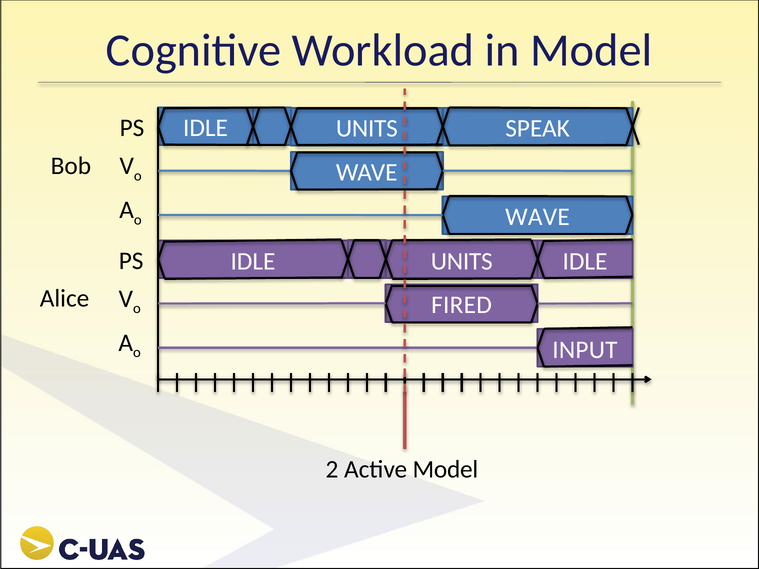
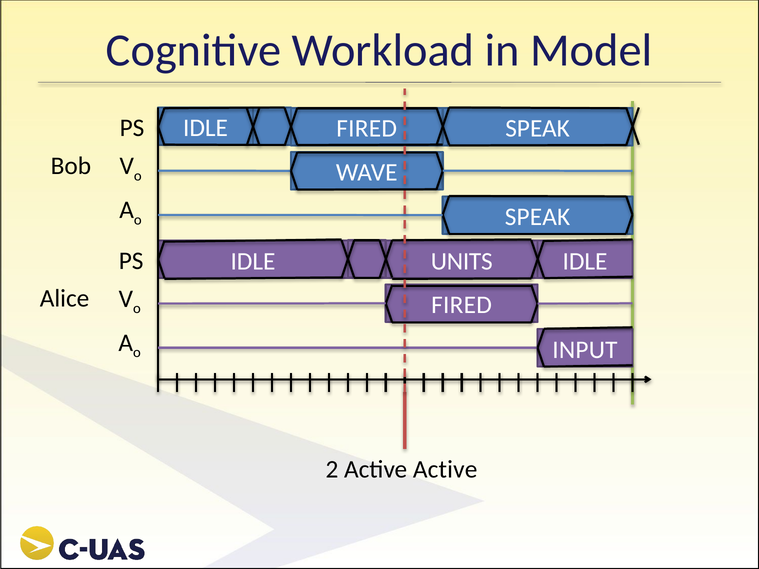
IDLE UNITS: UNITS -> FIRED
WAVE at (537, 217): WAVE -> SPEAK
Active Model: Model -> Active
